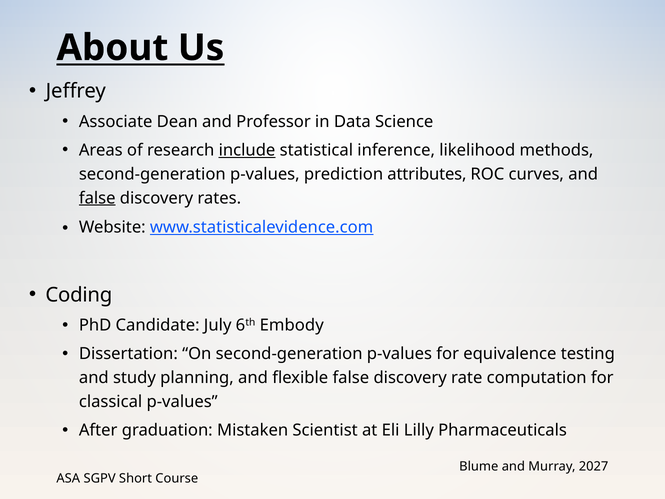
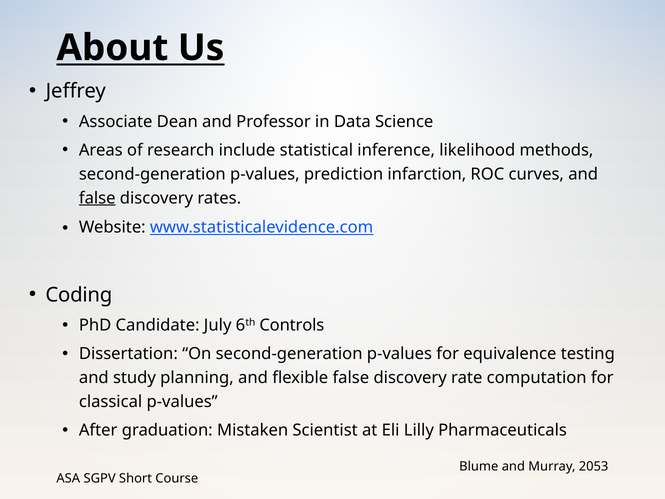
include underline: present -> none
attributes: attributes -> infarction
Embody: Embody -> Controls
2027: 2027 -> 2053
